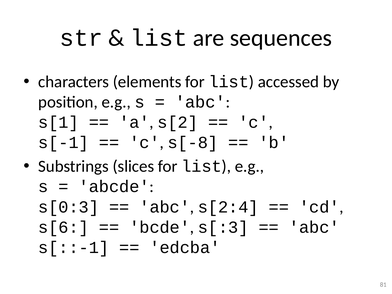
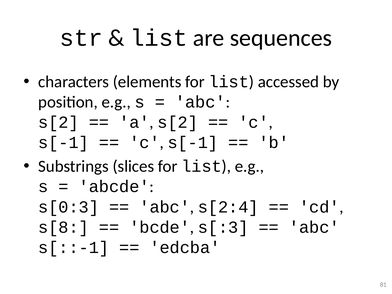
s[1 at (58, 122): s[1 -> s[2
s[-8 at (193, 143): s[-8 -> s[-1
s[6: s[6 -> s[8
